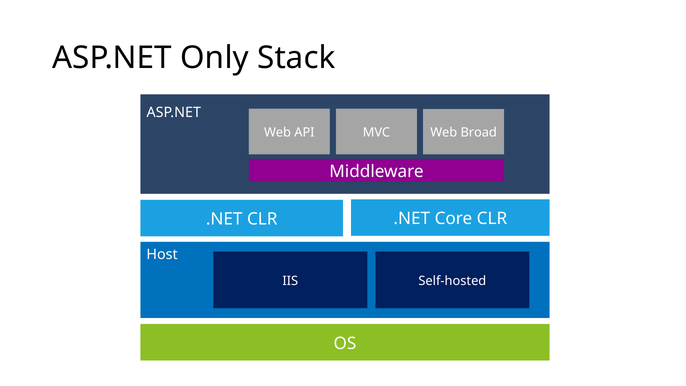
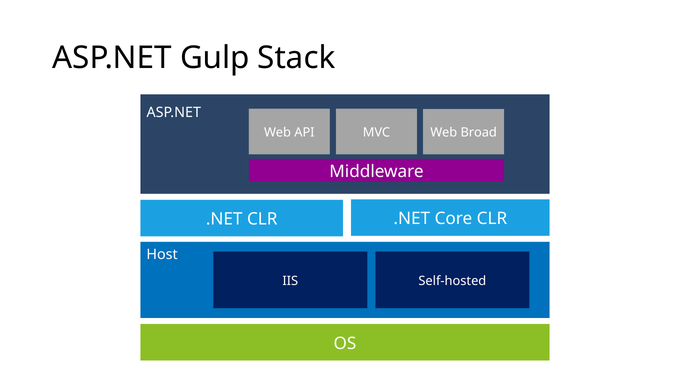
Only: Only -> Gulp
